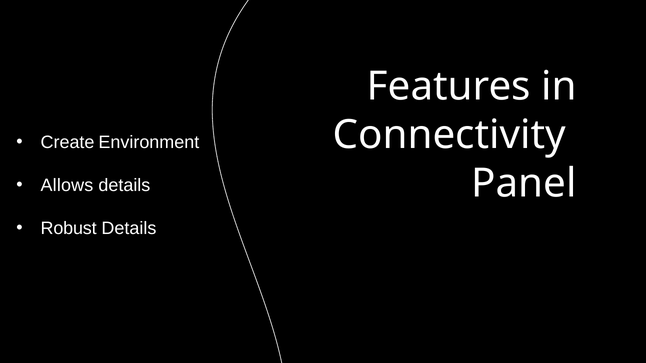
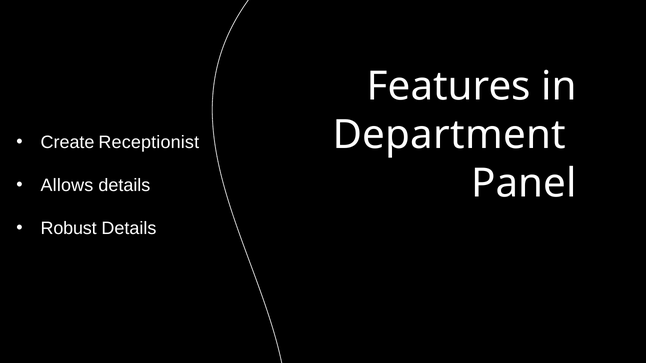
Connectivity: Connectivity -> Department
Environment: Environment -> Receptionist
